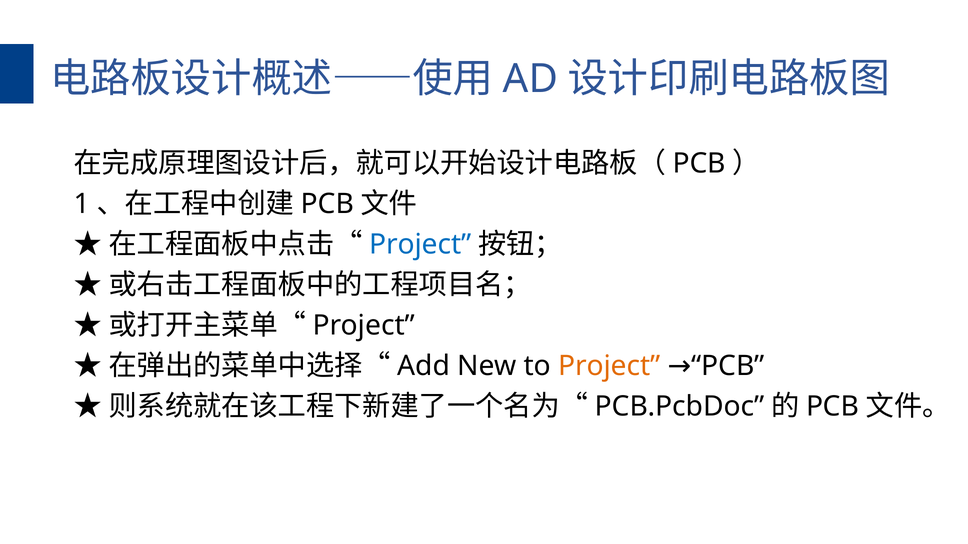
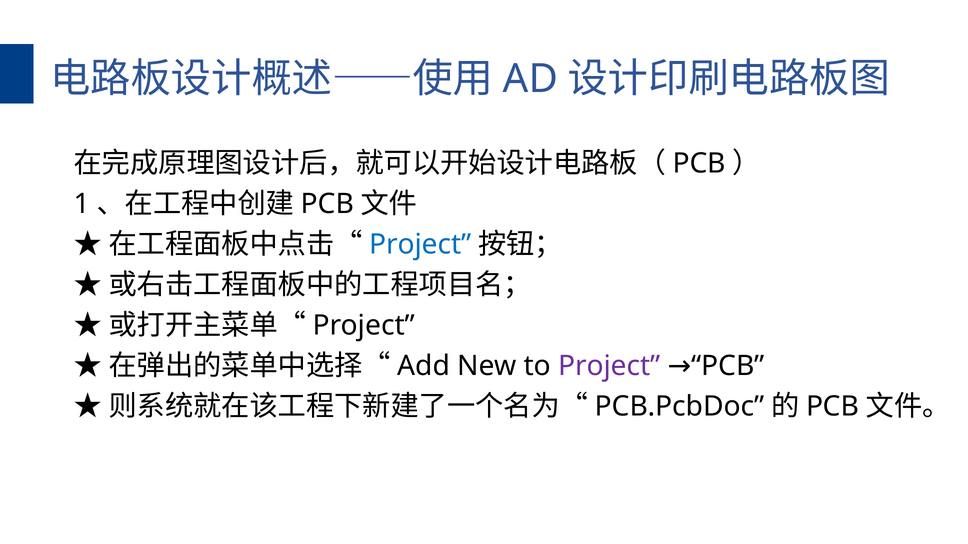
Project at (609, 366) colour: orange -> purple
